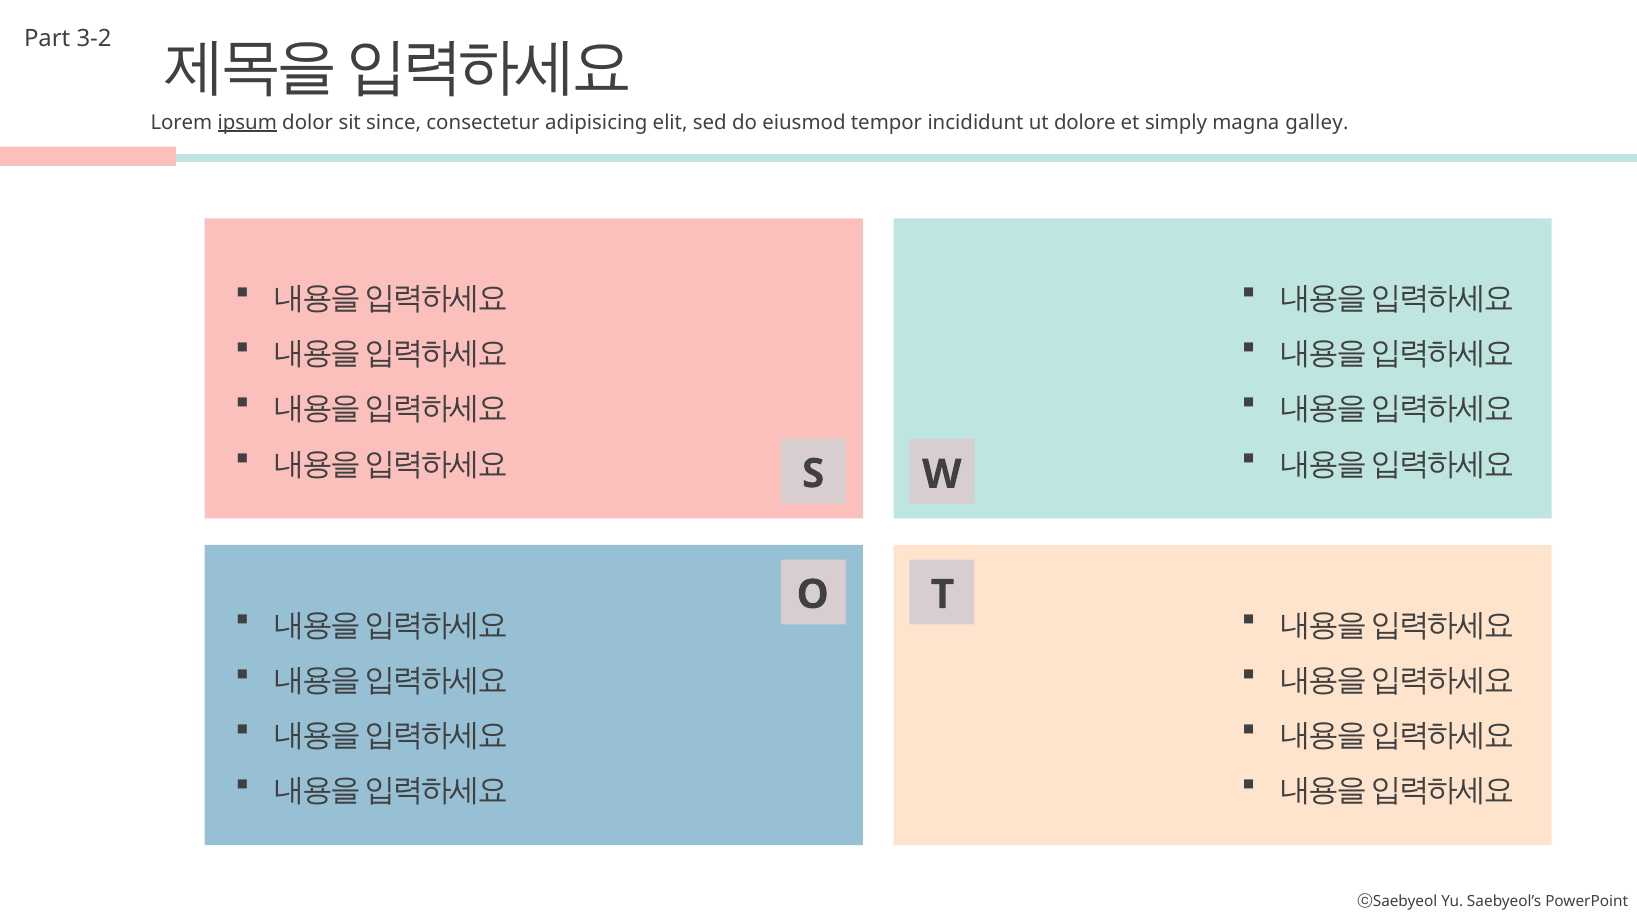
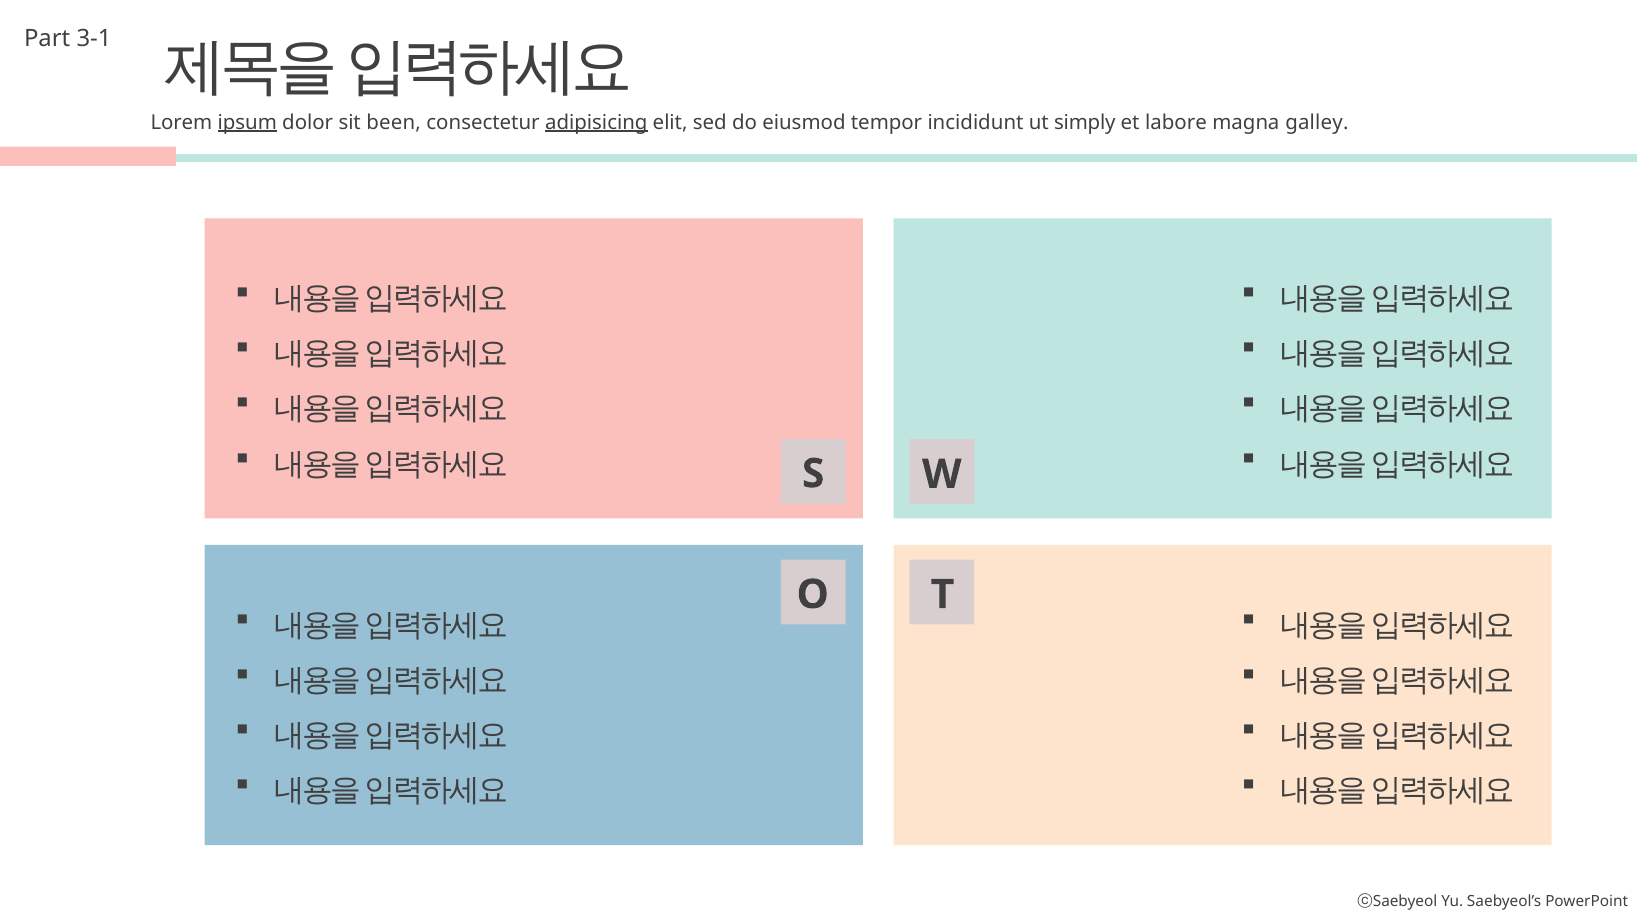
3-2: 3-2 -> 3-1
since: since -> been
adipisicing underline: none -> present
dolore: dolore -> simply
simply: simply -> labore
